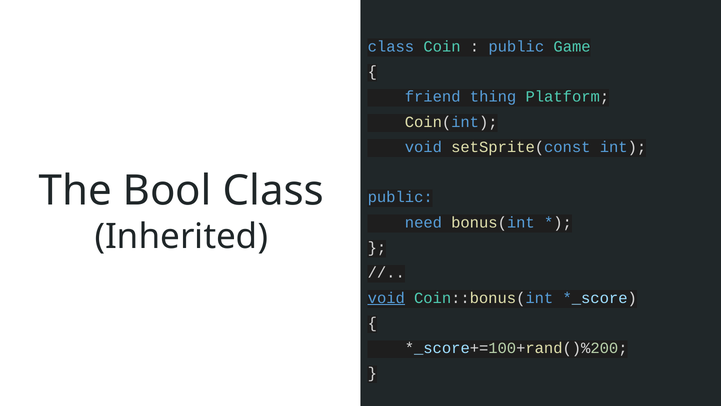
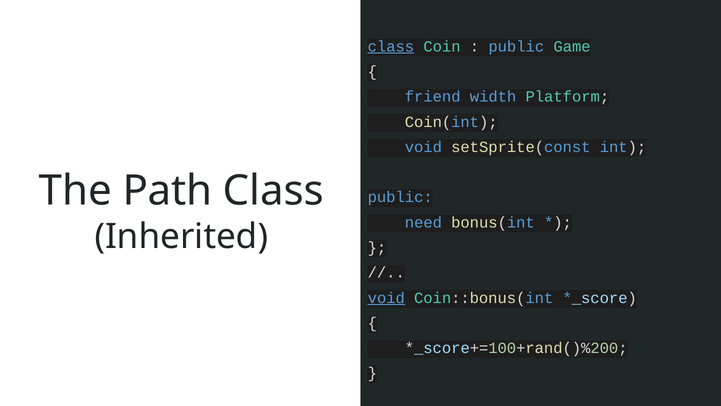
class at (391, 46) underline: none -> present
thing: thing -> width
Bool: Bool -> Path
